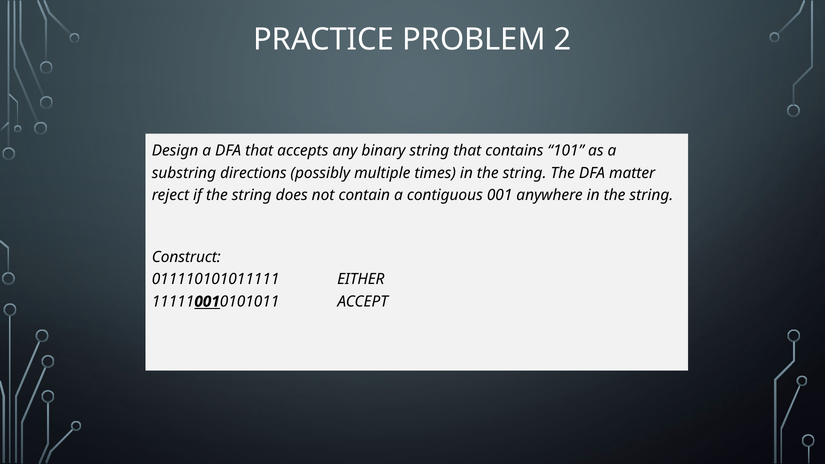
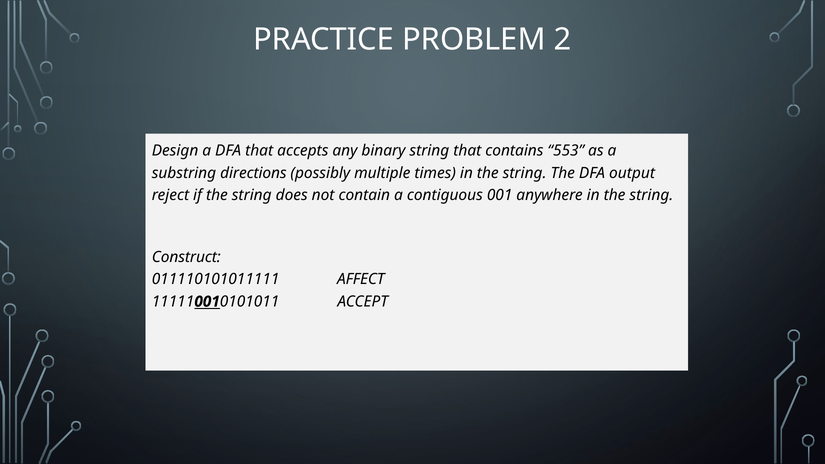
101: 101 -> 553
matter: matter -> output
EITHER: EITHER -> AFFECT
